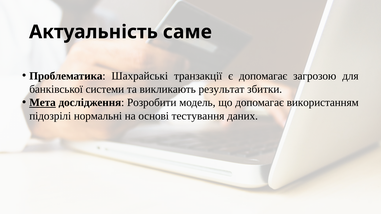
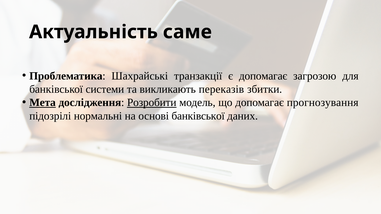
результат: результат -> переказів
Розробити underline: none -> present
використанням: використанням -> прогнозування
основі тестування: тестування -> банківської
